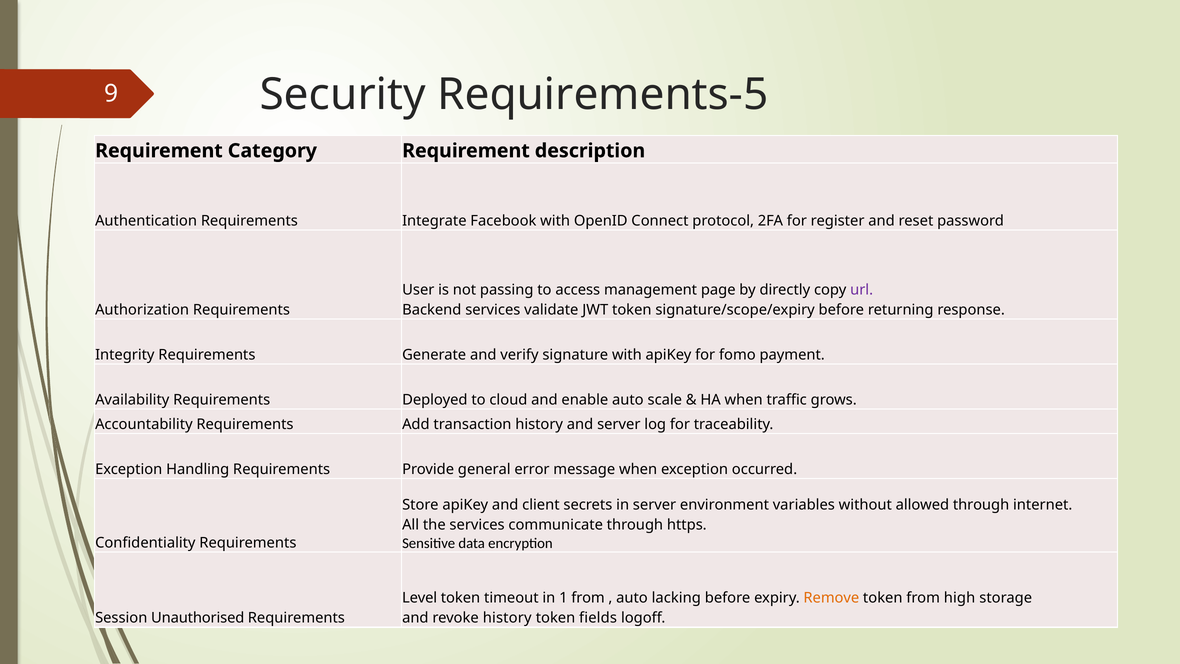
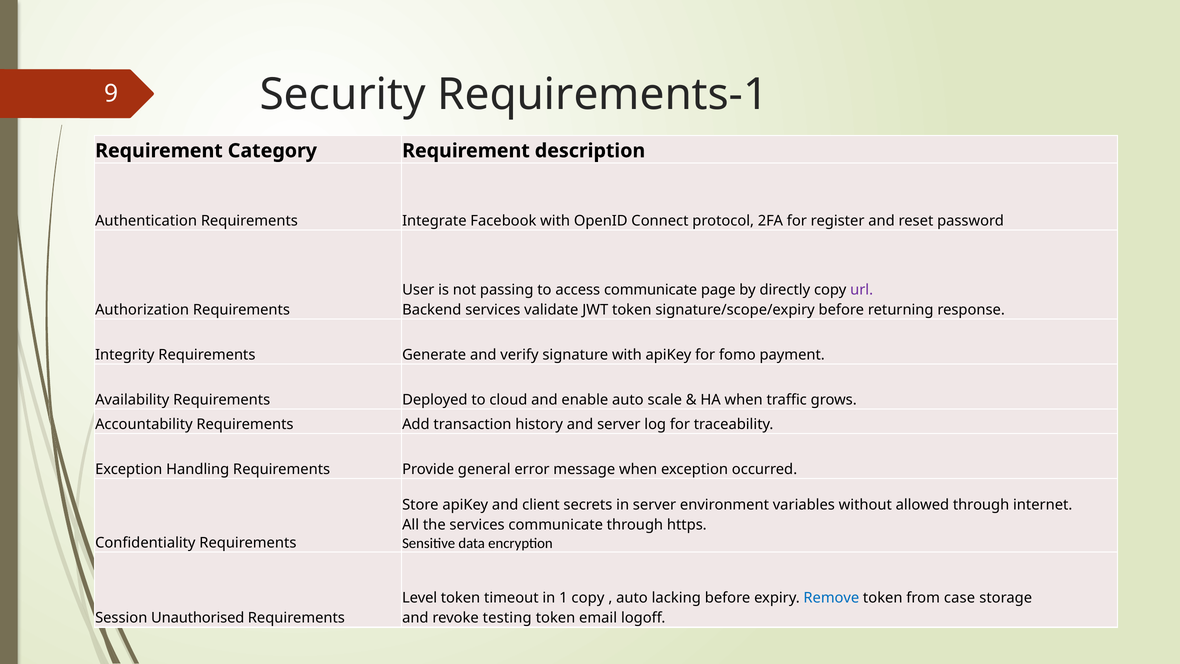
Requirements-5: Requirements-5 -> Requirements-1
access management: management -> communicate
1 from: from -> copy
Remove colour: orange -> blue
high: high -> case
revoke history: history -> testing
fields: fields -> email
